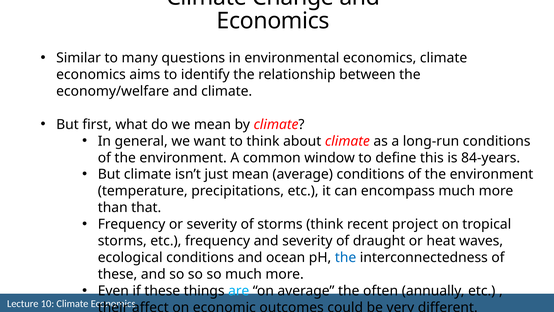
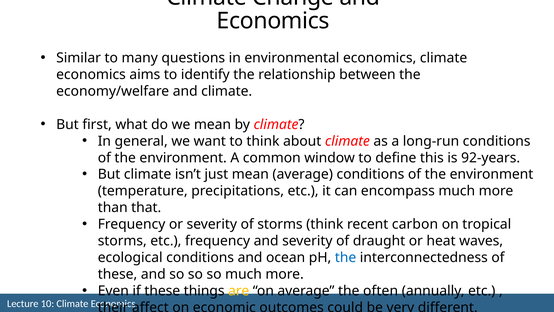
84-years: 84-years -> 92-years
project: project -> carbon
are colour: light blue -> yellow
